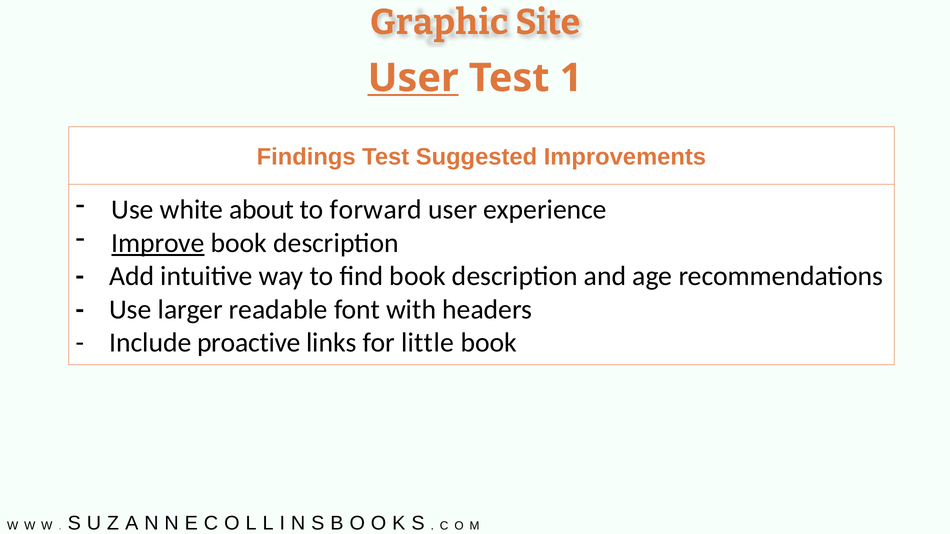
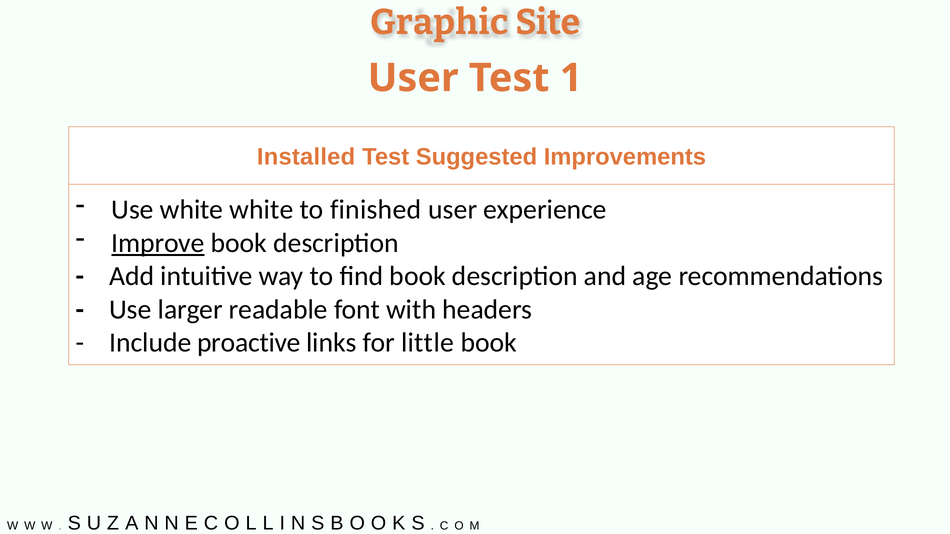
User at (413, 78) underline: present -> none
Findings: Findings -> Installed
white about: about -> white
forward: forward -> finished
